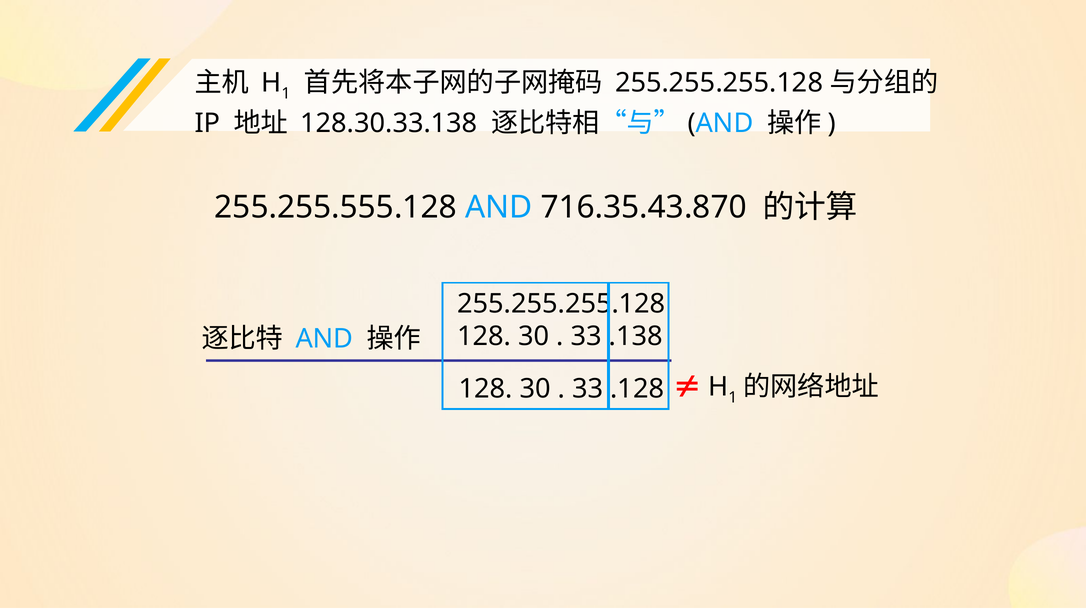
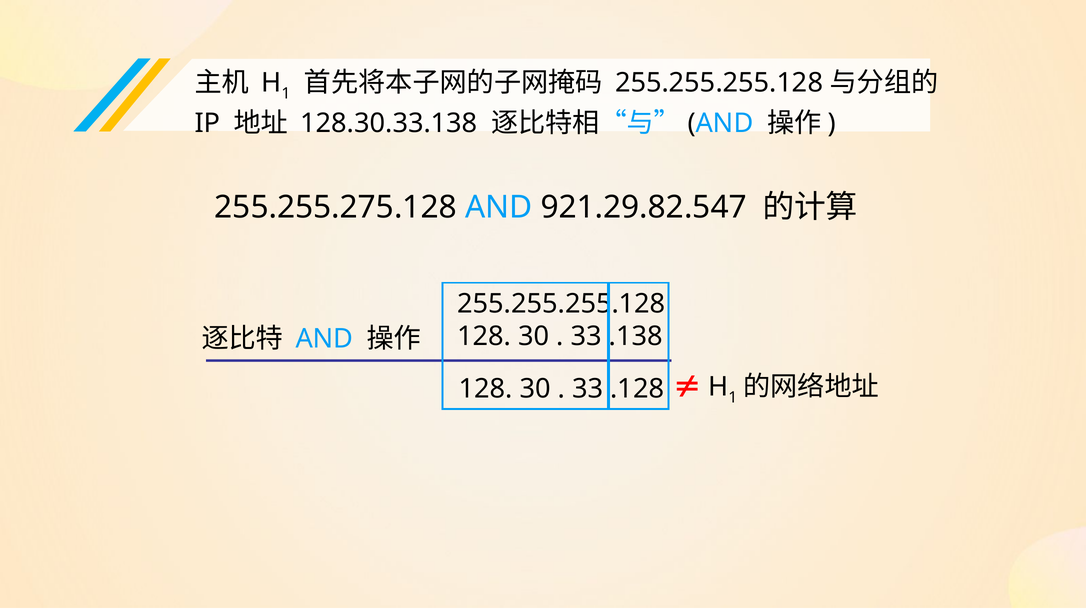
255.255.555.128: 255.255.555.128 -> 255.255.275.128
716.35.43.870: 716.35.43.870 -> 921.29.82.547
